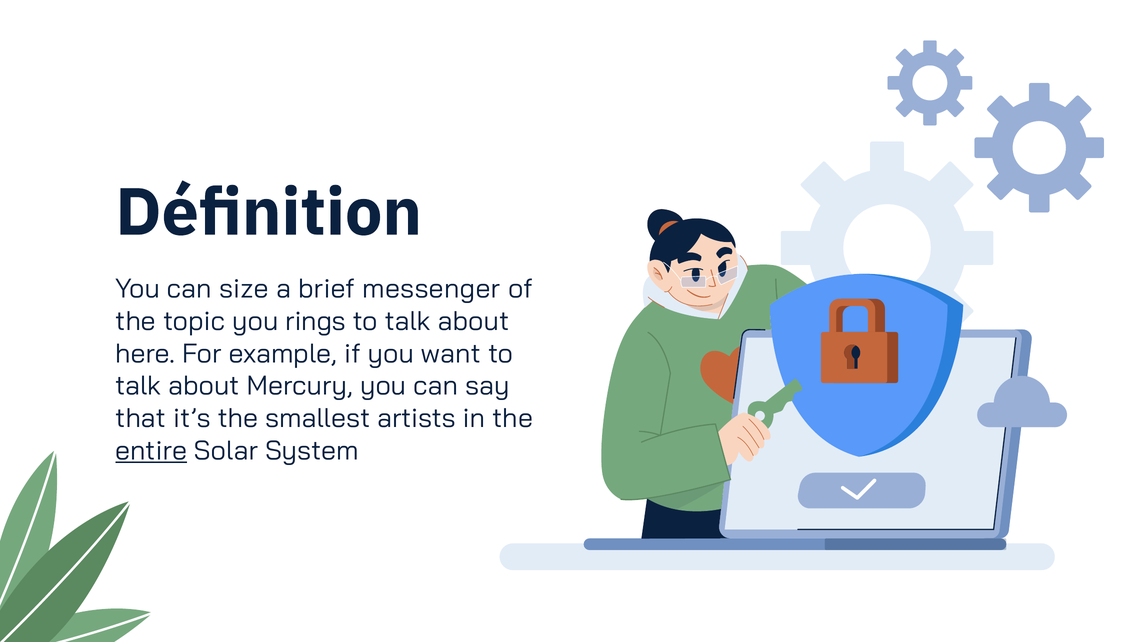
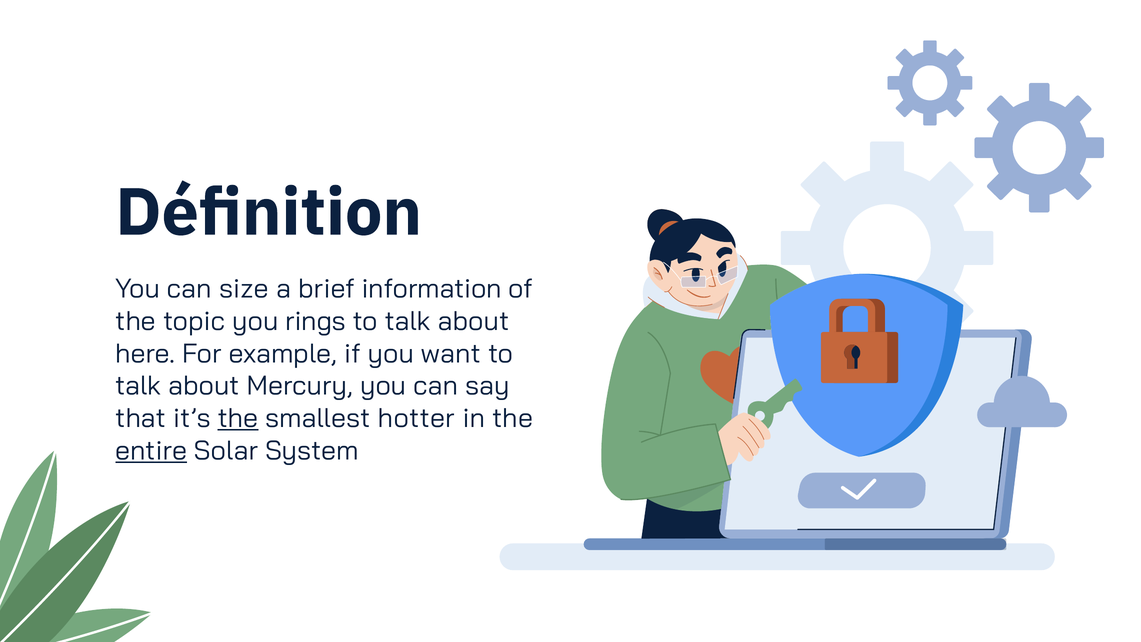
messenger: messenger -> information
the at (238, 418) underline: none -> present
artists: artists -> hotter
